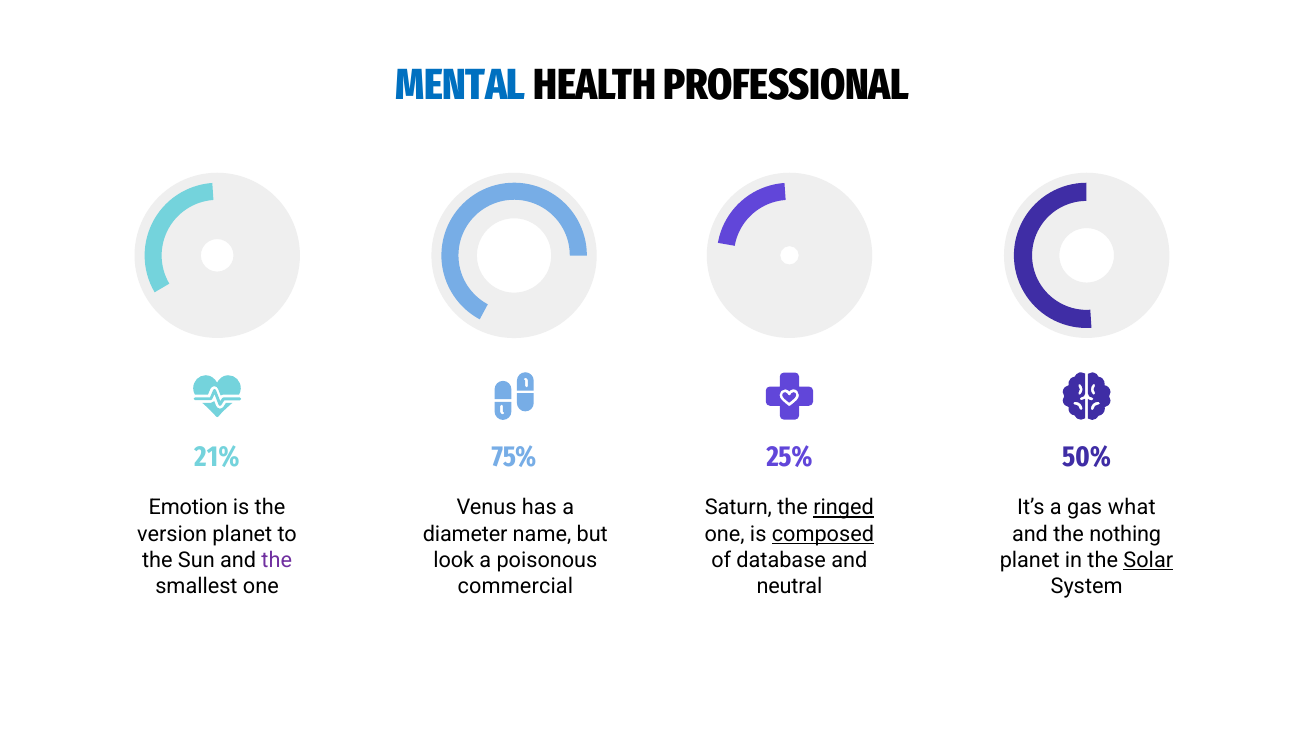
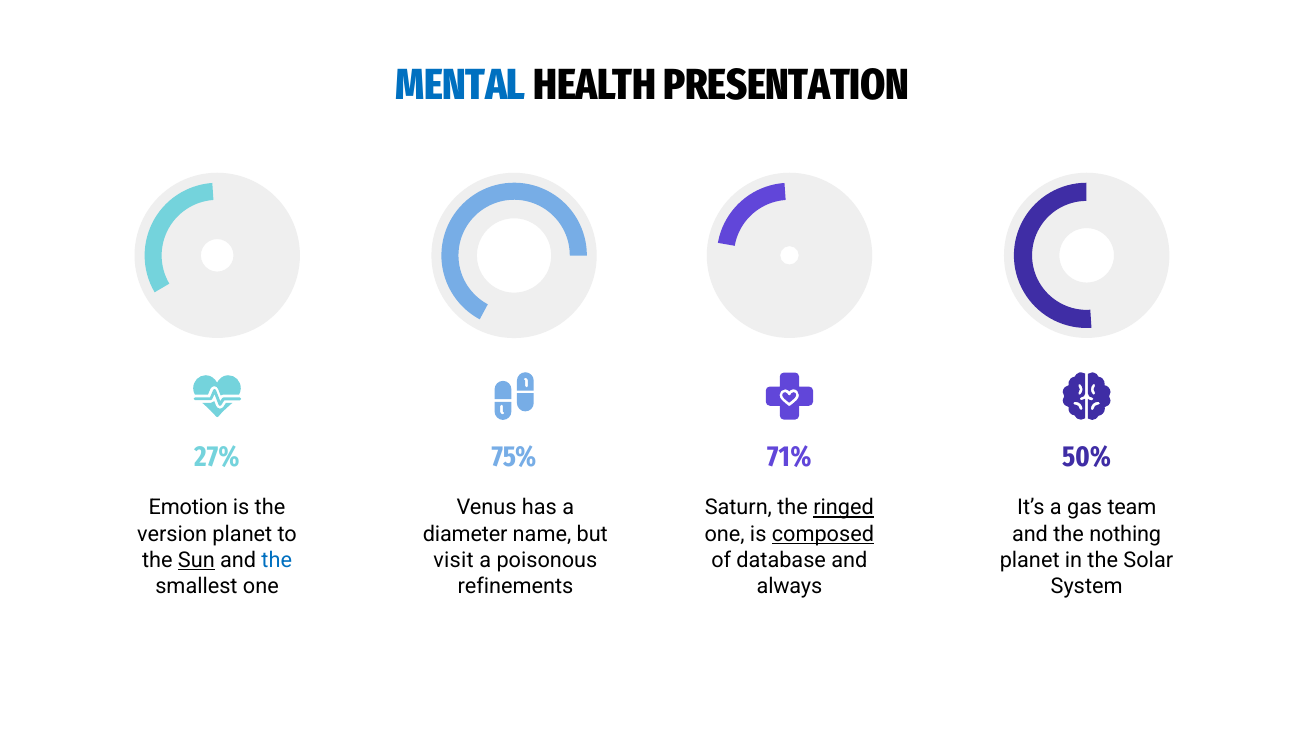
PROFESSIONAL: PROFESSIONAL -> PRESENTATION
21%: 21% -> 27%
25%: 25% -> 71%
what: what -> team
Sun underline: none -> present
the at (277, 560) colour: purple -> blue
look: look -> visit
Solar underline: present -> none
commercial: commercial -> refinements
neutral: neutral -> always
